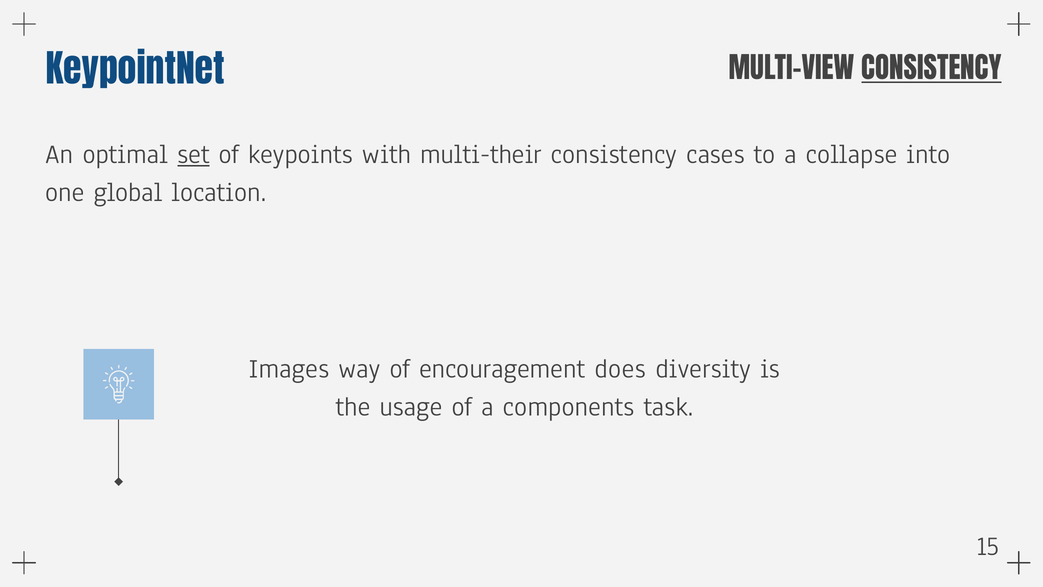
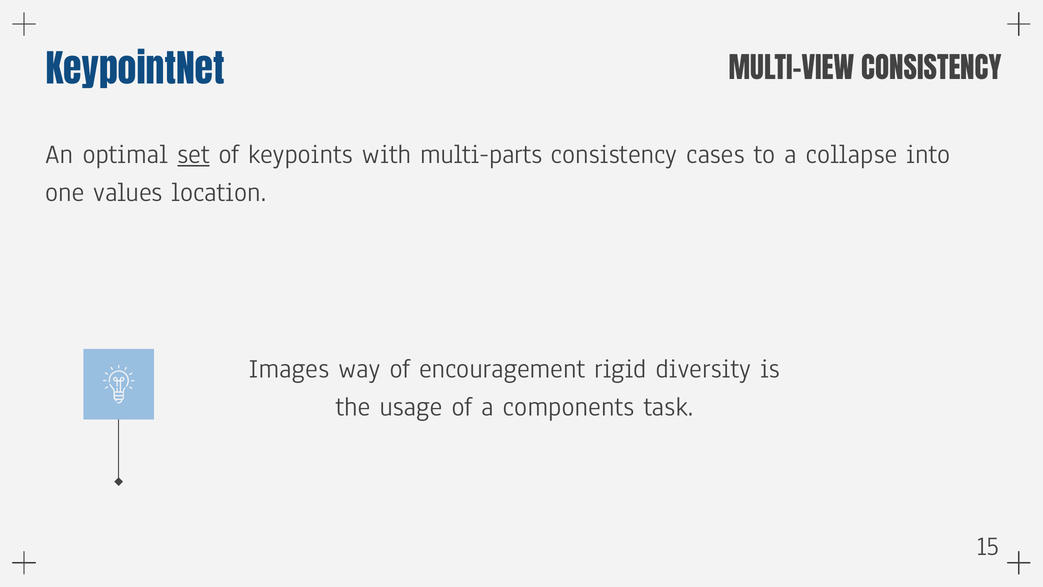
CONSISTENCY at (931, 70) underline: present -> none
multi-their: multi-their -> multi-parts
global: global -> values
does: does -> rigid
